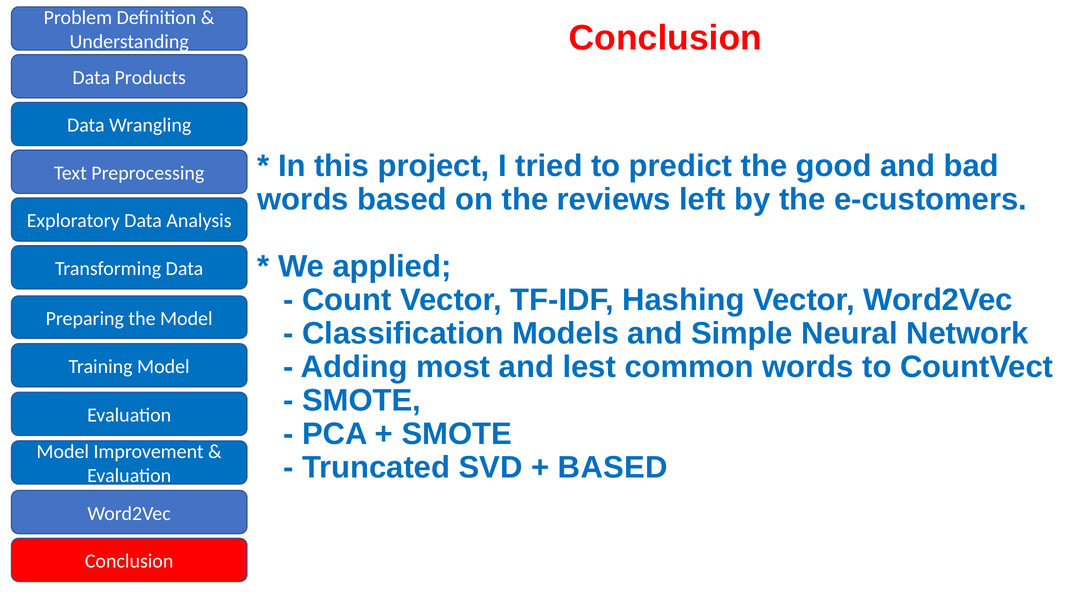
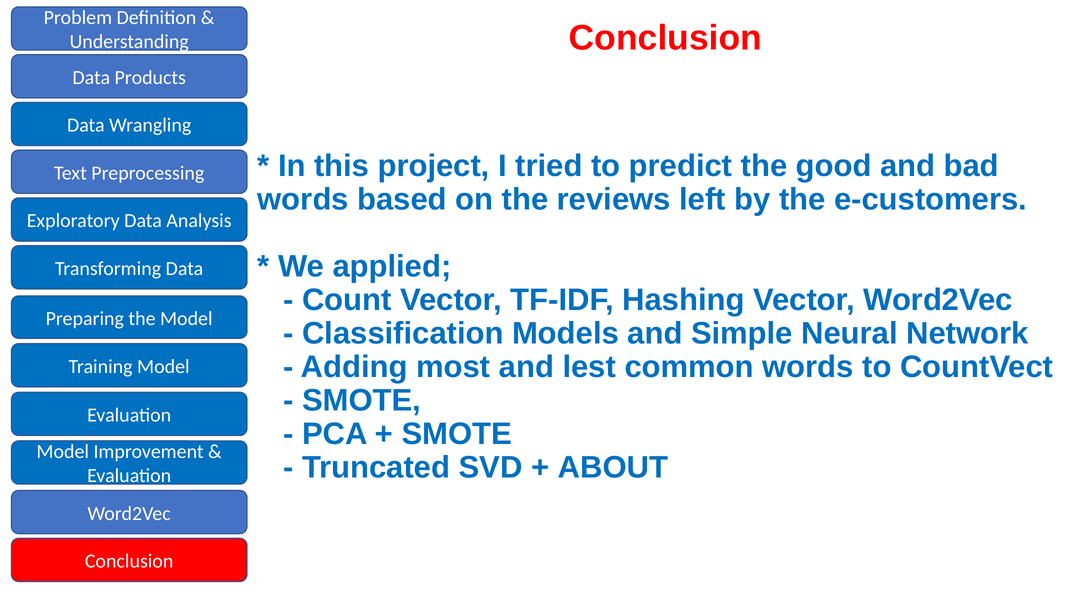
BASED at (613, 468): BASED -> ABOUT
